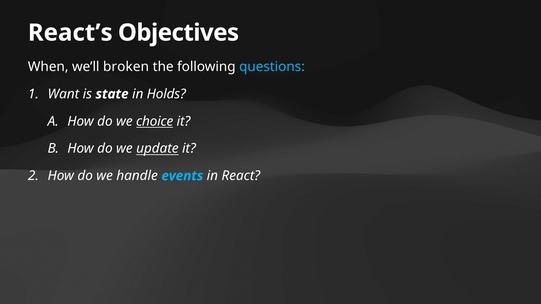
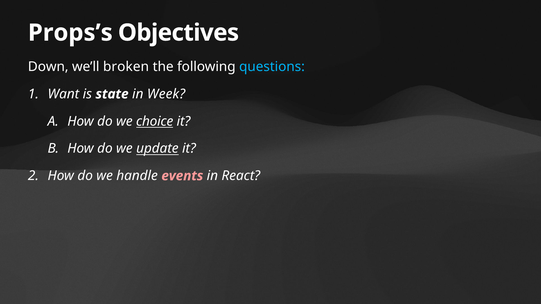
React’s: React’s -> Props’s
When: When -> Down
Holds: Holds -> Week
events colour: light blue -> pink
